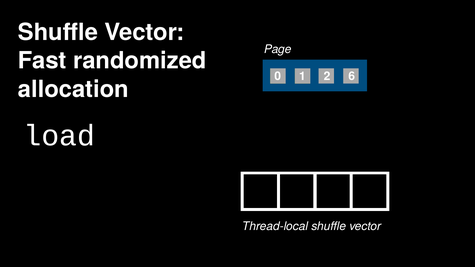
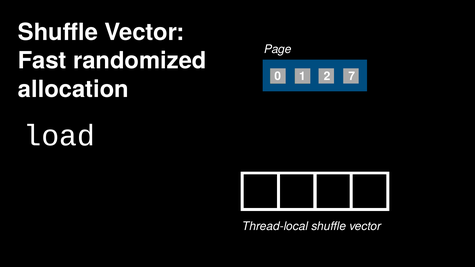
6: 6 -> 7
